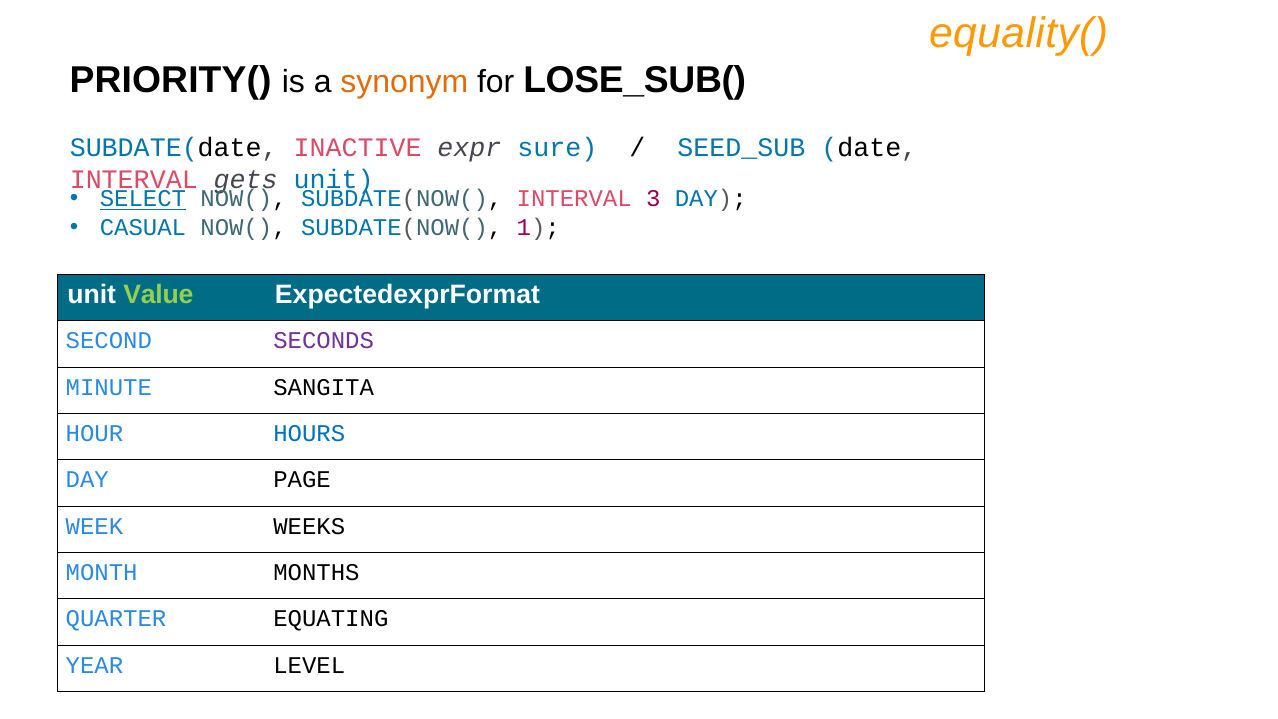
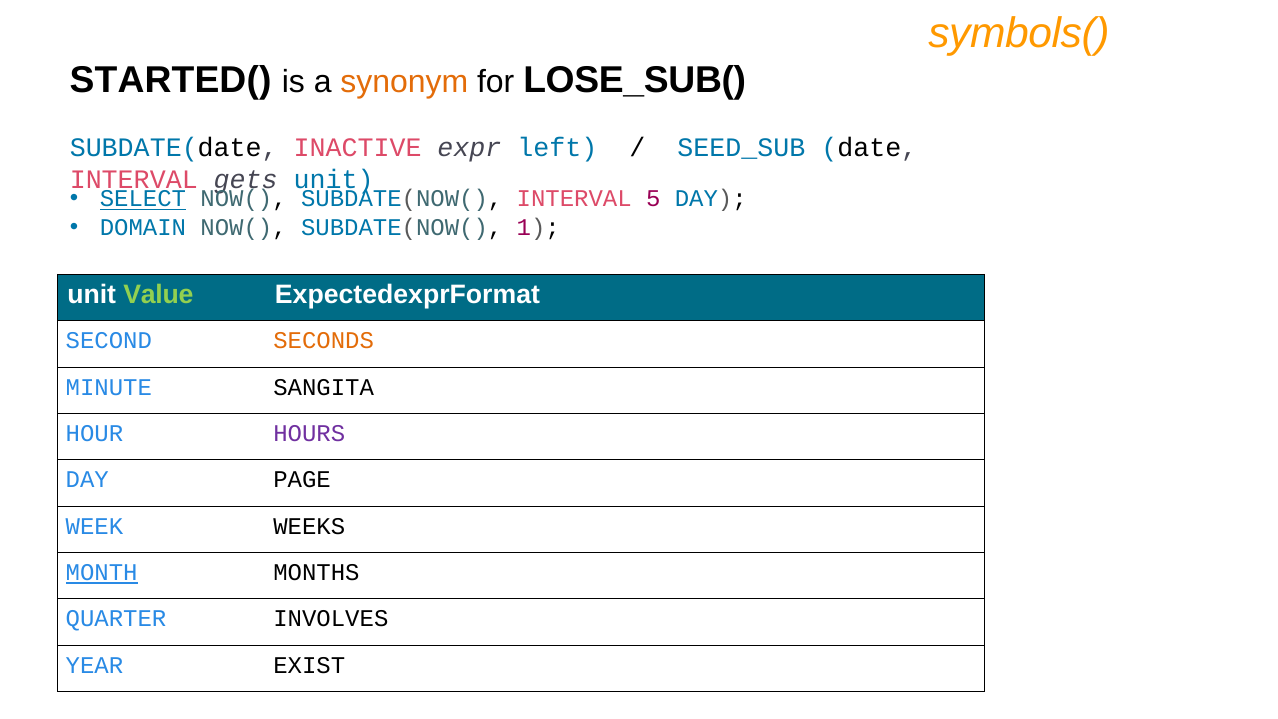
equality(: equality( -> symbols(
PRIORITY(: PRIORITY( -> STARTED(
sure: sure -> left
3: 3 -> 5
CASUAL: CASUAL -> DOMAIN
SECONDS colour: purple -> orange
HOURS colour: blue -> purple
MONTH underline: none -> present
EQUATING: EQUATING -> INVOLVES
LEVEL: LEVEL -> EXIST
